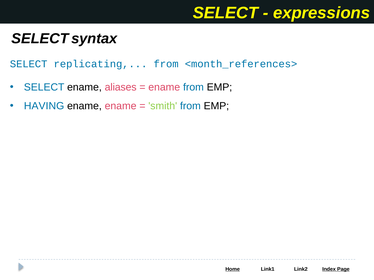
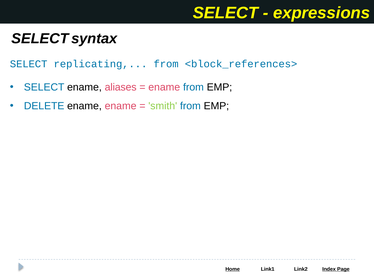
<month_references>: <month_references> -> <block_references>
HAVING: HAVING -> DELETE
